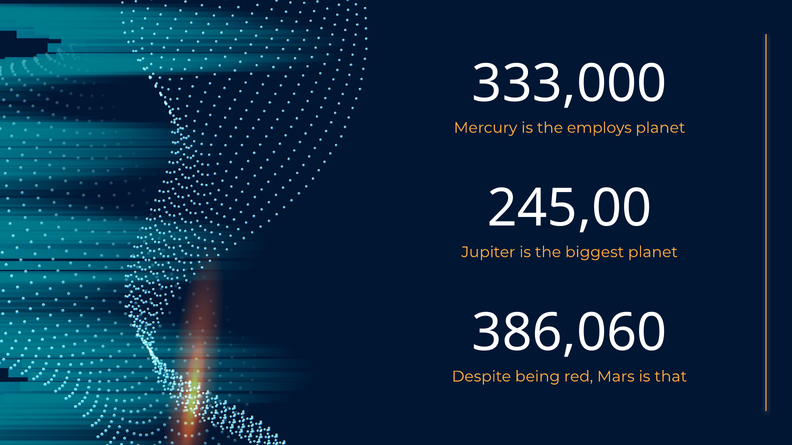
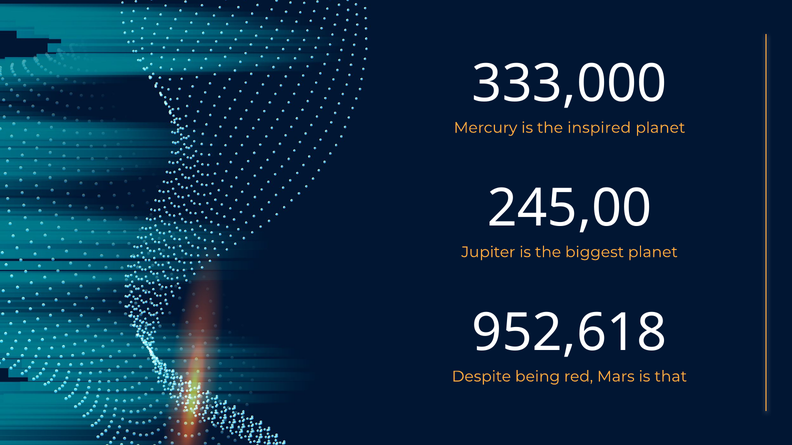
employs: employs -> inspired
386,060: 386,060 -> 952,618
